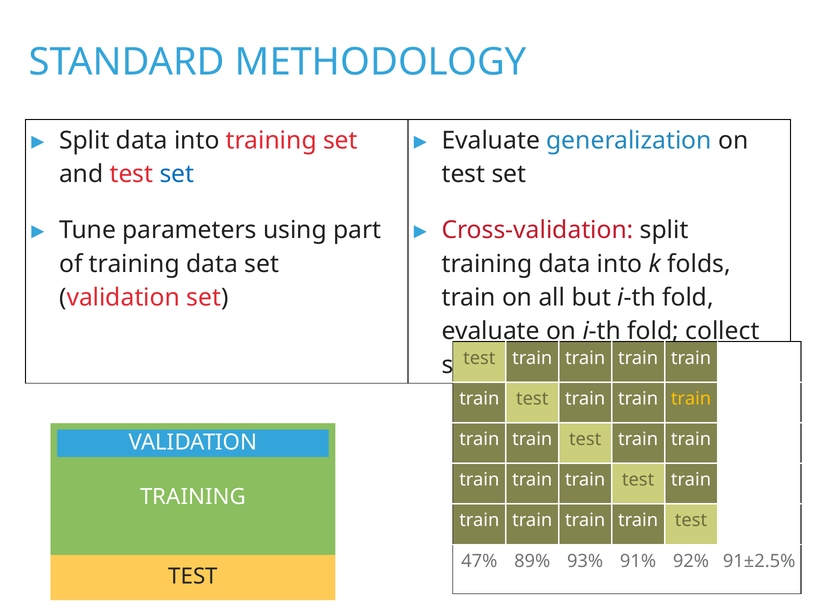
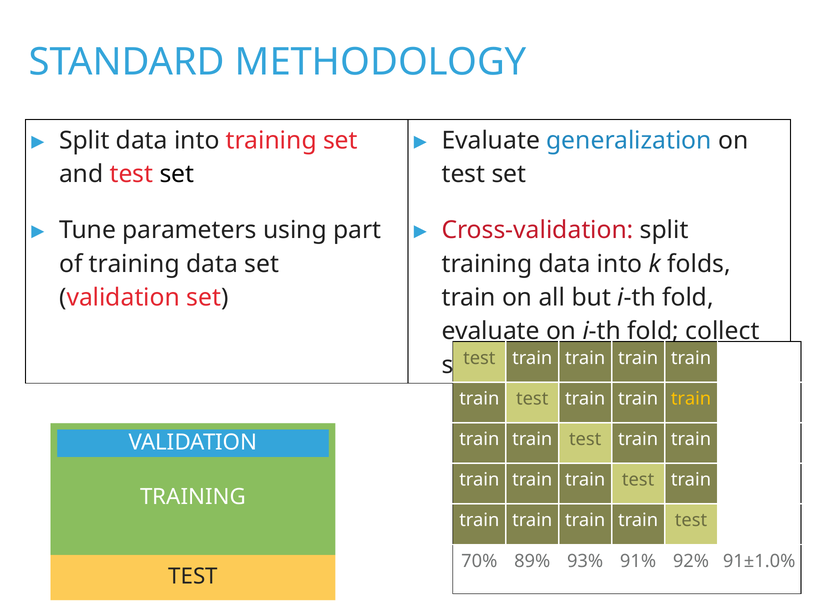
set at (177, 174) colour: blue -> black
47%: 47% -> 70%
91±2.5%: 91±2.5% -> 91±1.0%
